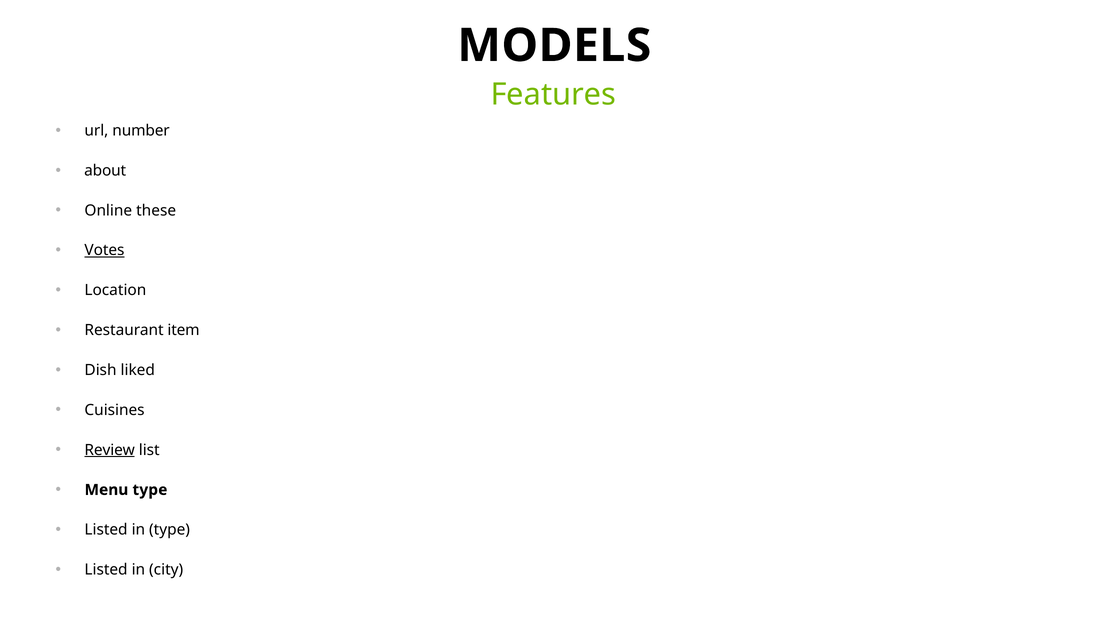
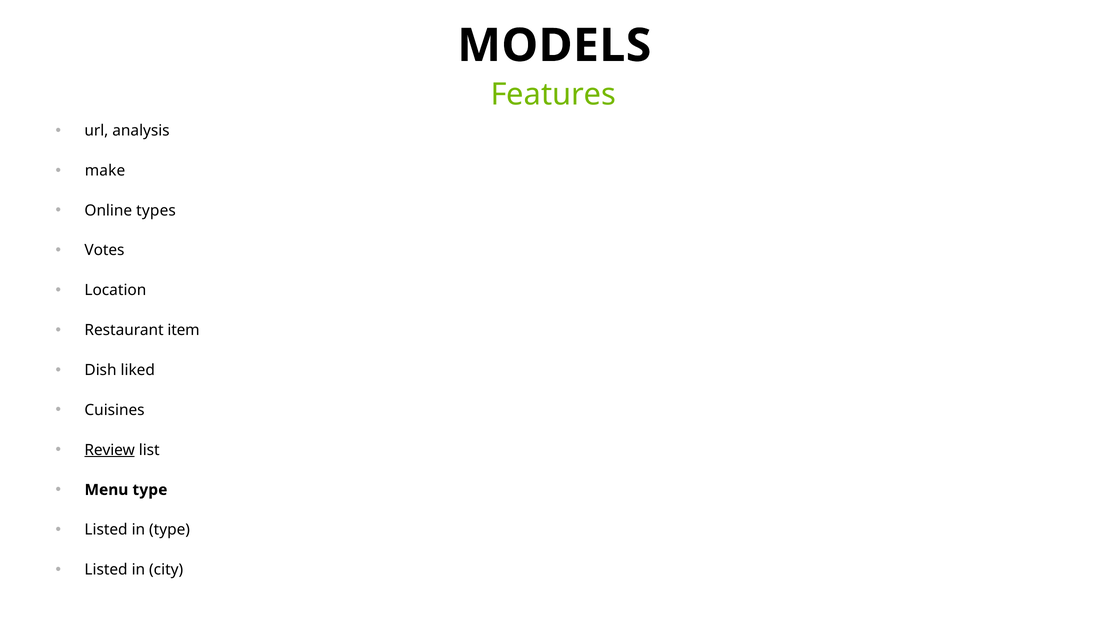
number: number -> analysis
about: about -> make
these: these -> types
Votes underline: present -> none
